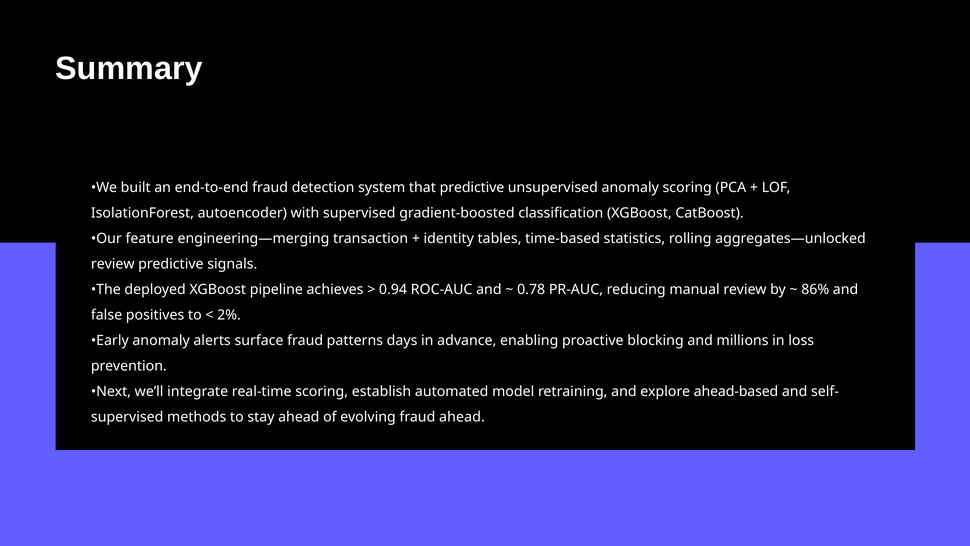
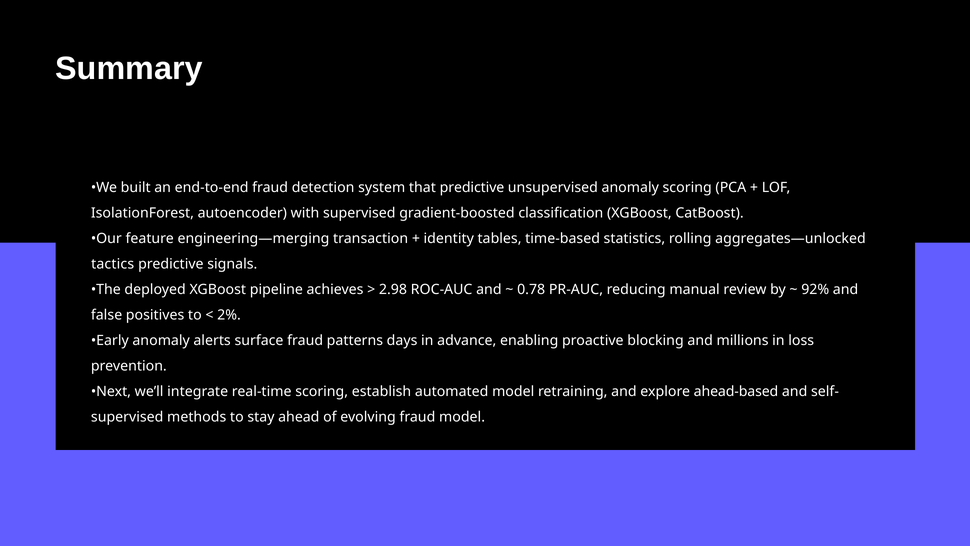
review at (113, 264): review -> tactics
0.94: 0.94 -> 2.98
86%: 86% -> 92%
fraud ahead: ahead -> model
